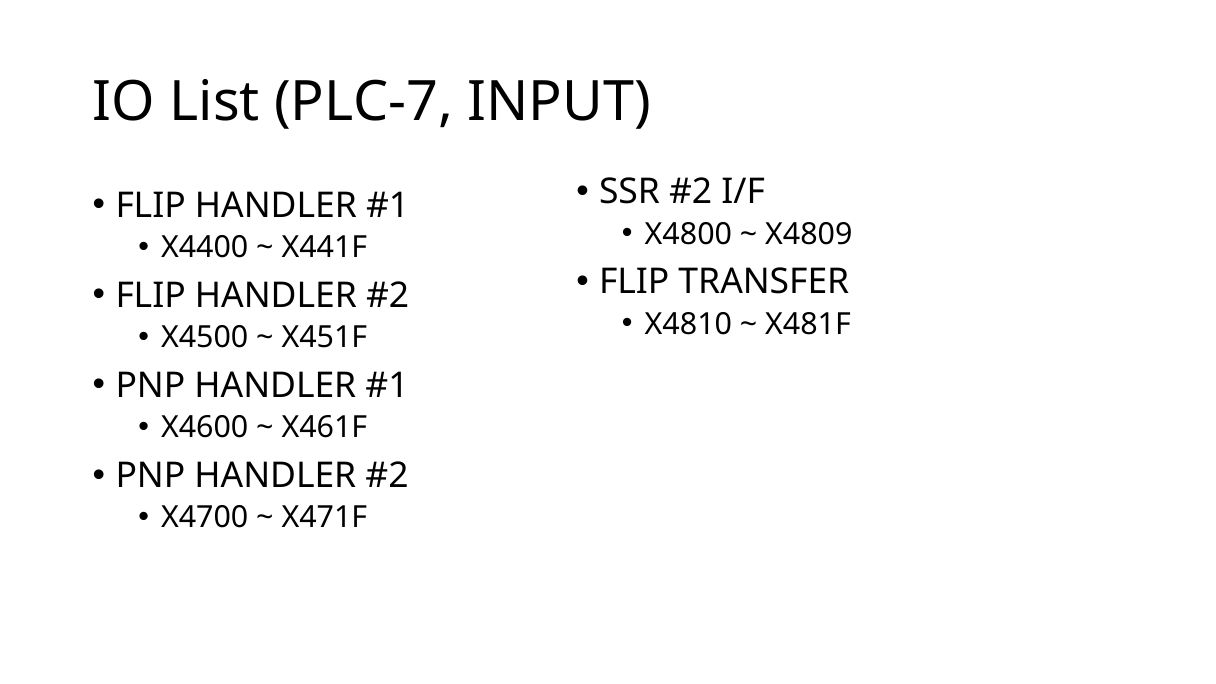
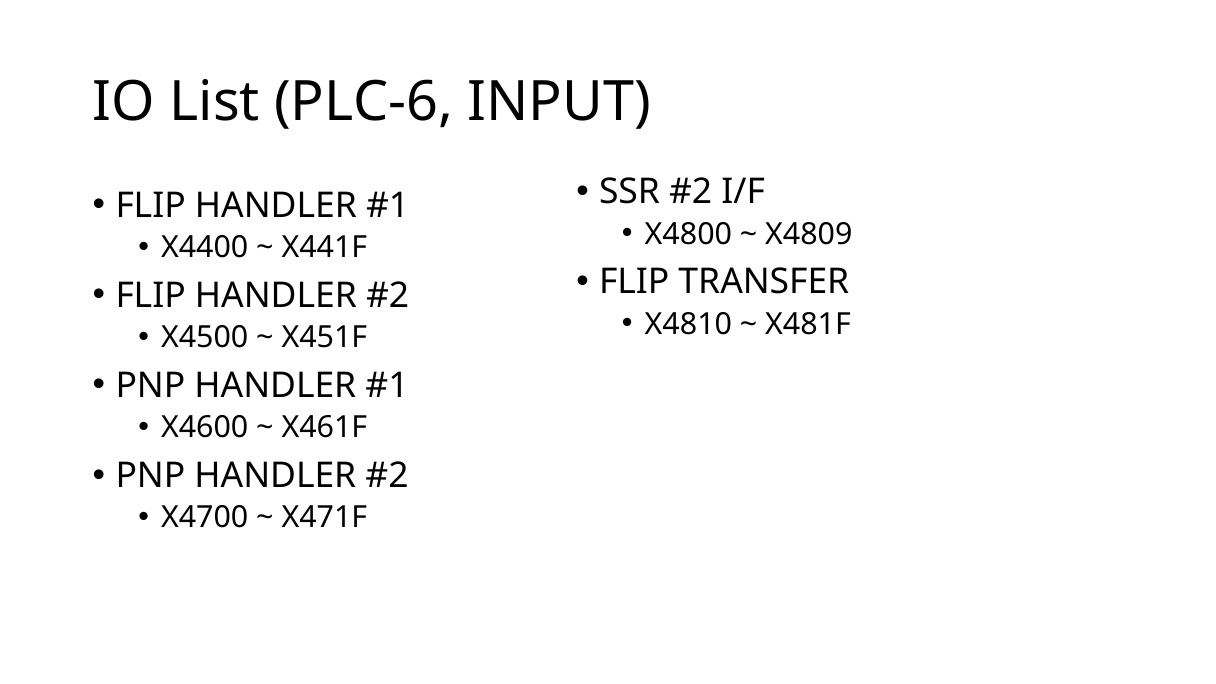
PLC-7: PLC-7 -> PLC-6
